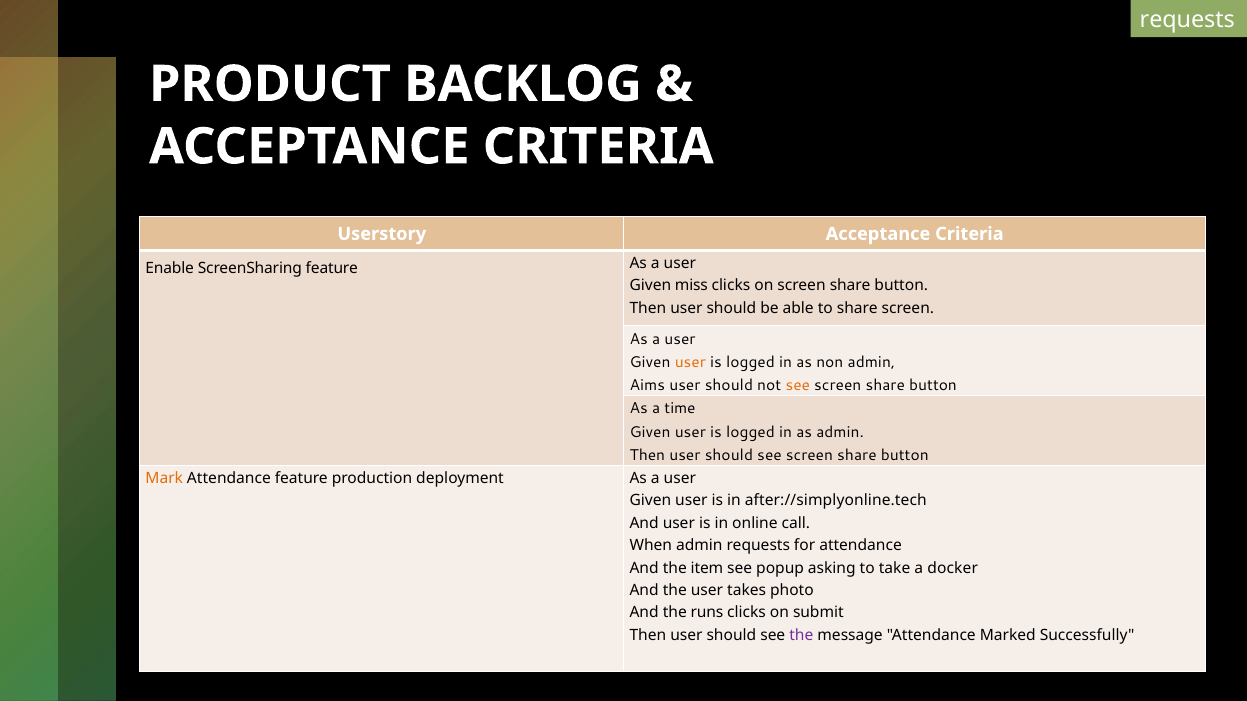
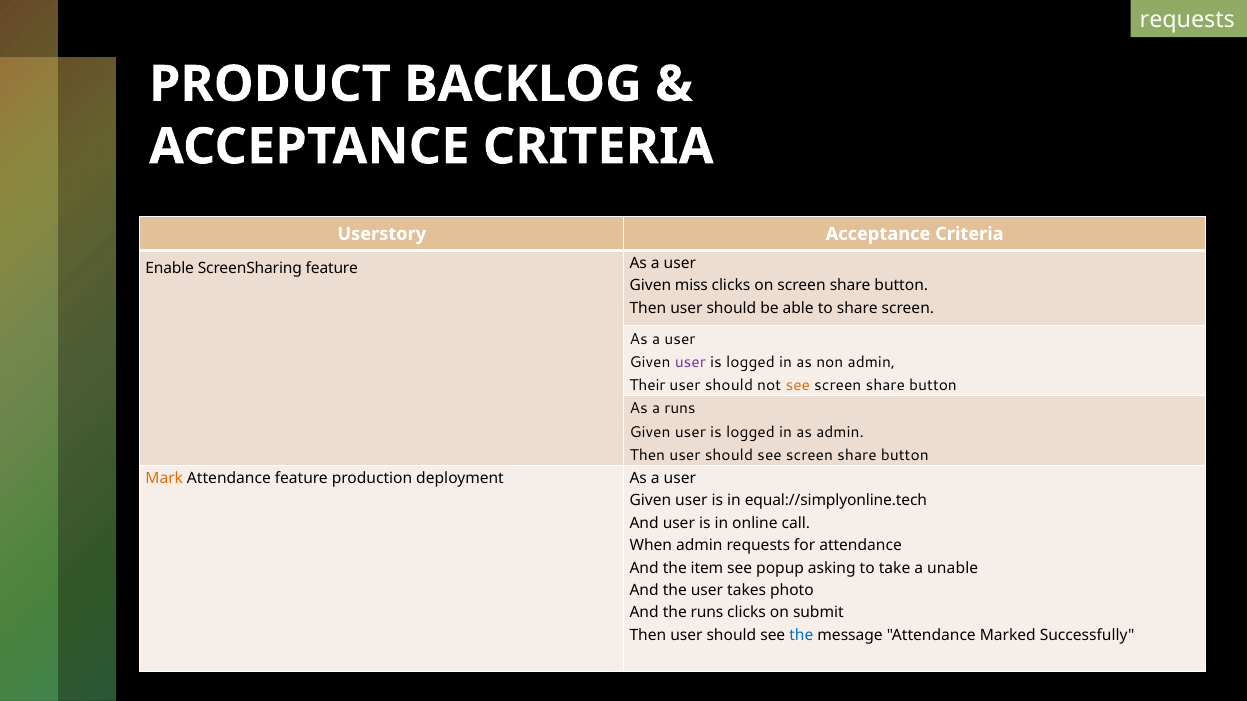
user at (690, 362) colour: orange -> purple
Aims: Aims -> Their
a time: time -> runs
after://simplyonline.tech: after://simplyonline.tech -> equal://simplyonline.tech
docker: docker -> unable
the at (801, 636) colour: purple -> blue
